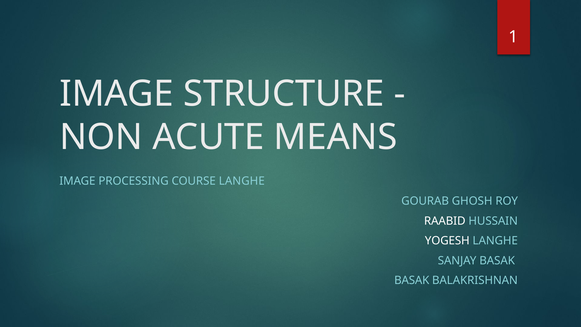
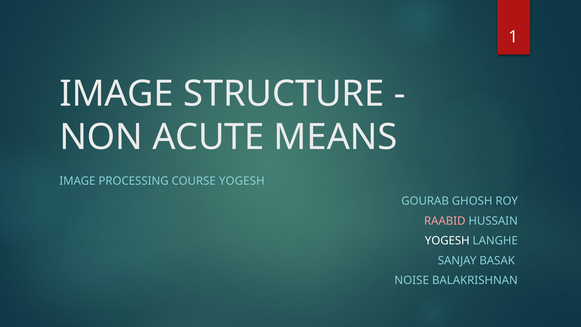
COURSE LANGHE: LANGHE -> YOGESH
RAABID colour: white -> pink
BASAK at (412, 280): BASAK -> NOISE
